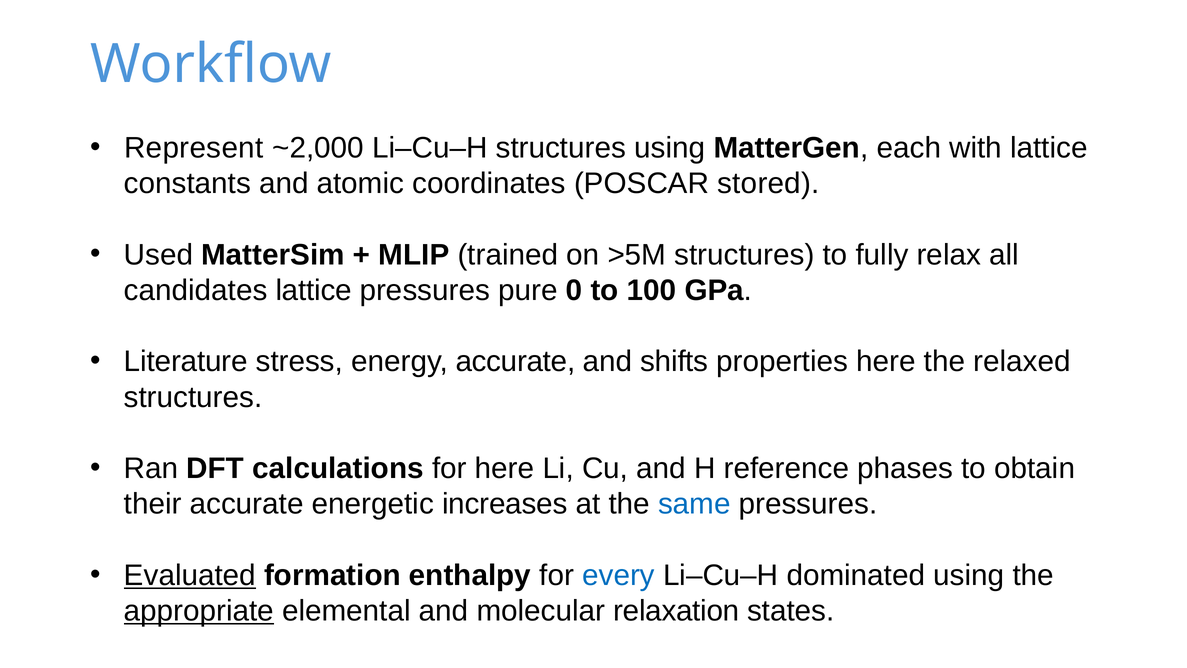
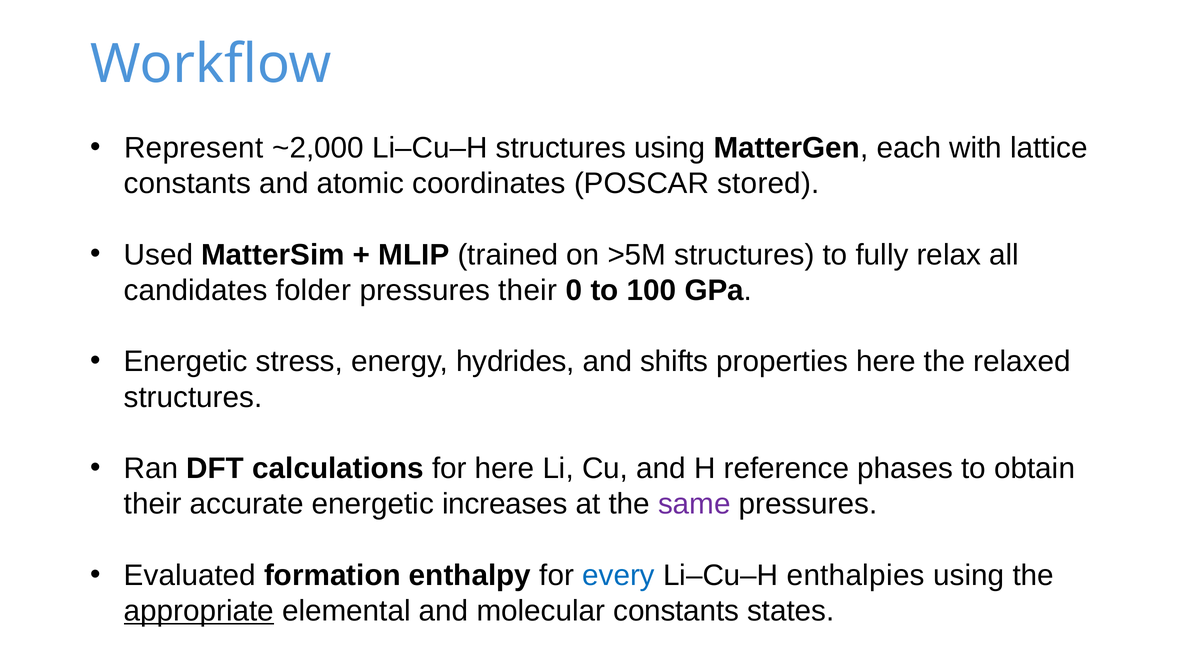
candidates lattice: lattice -> folder
pressures pure: pure -> their
Literature at (186, 361): Literature -> Energetic
energy accurate: accurate -> hydrides
same colour: blue -> purple
Evaluated underline: present -> none
dominated: dominated -> enthalpies
molecular relaxation: relaxation -> constants
